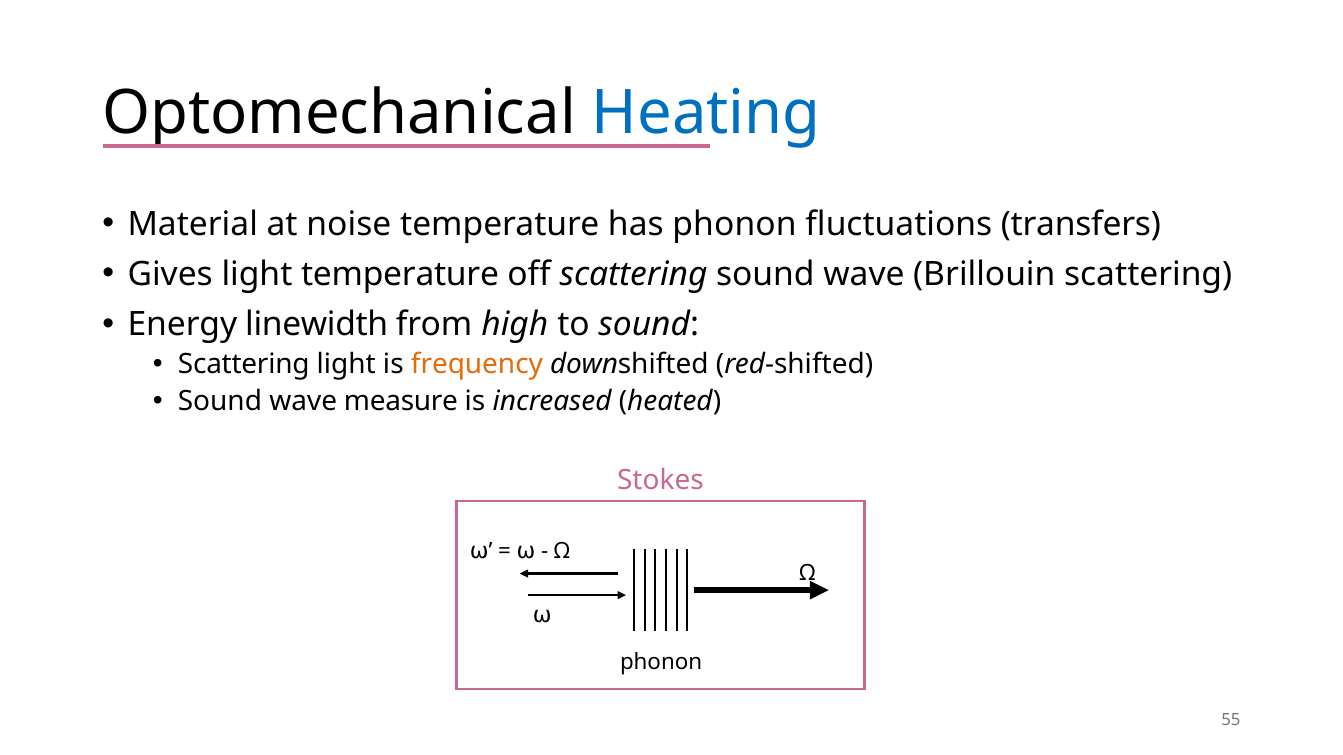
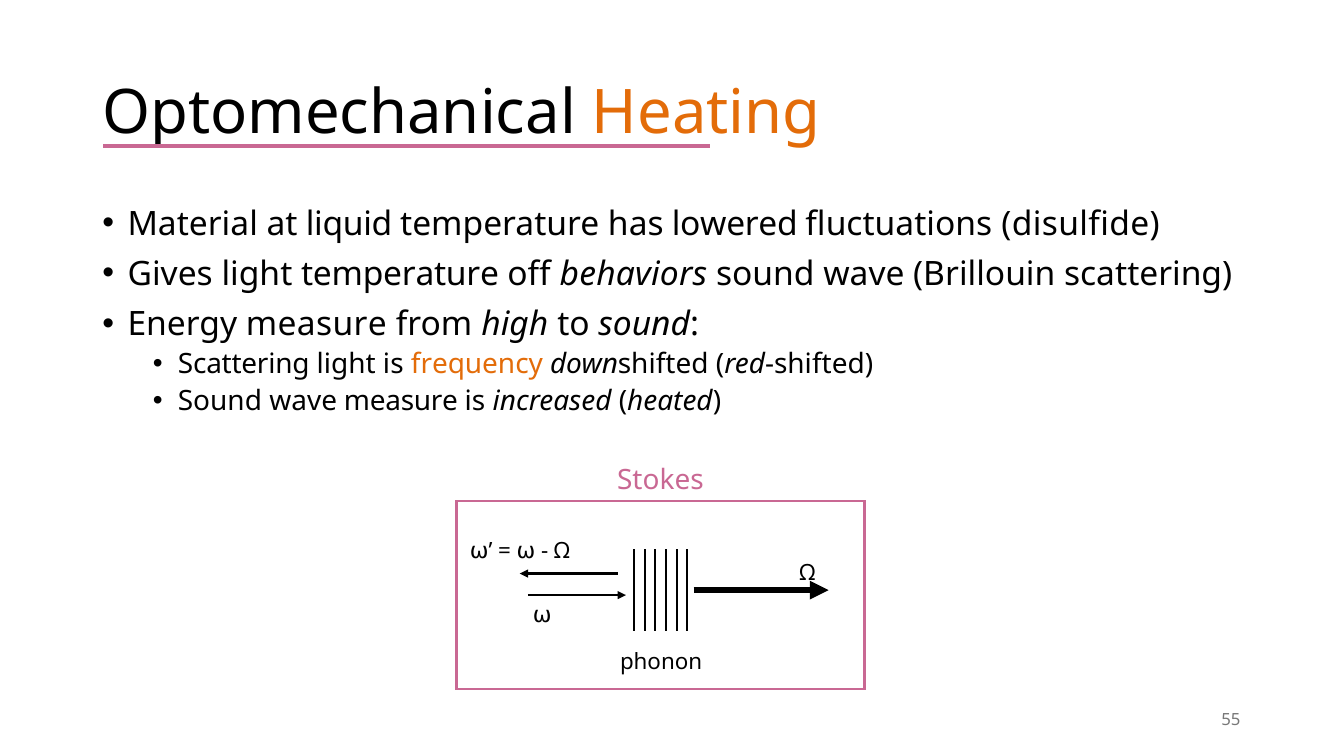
Heating colour: blue -> orange
noise: noise -> liquid
has phonon: phonon -> lowered
transfers: transfers -> disulfide
off scattering: scattering -> behaviors
Energy linewidth: linewidth -> measure
